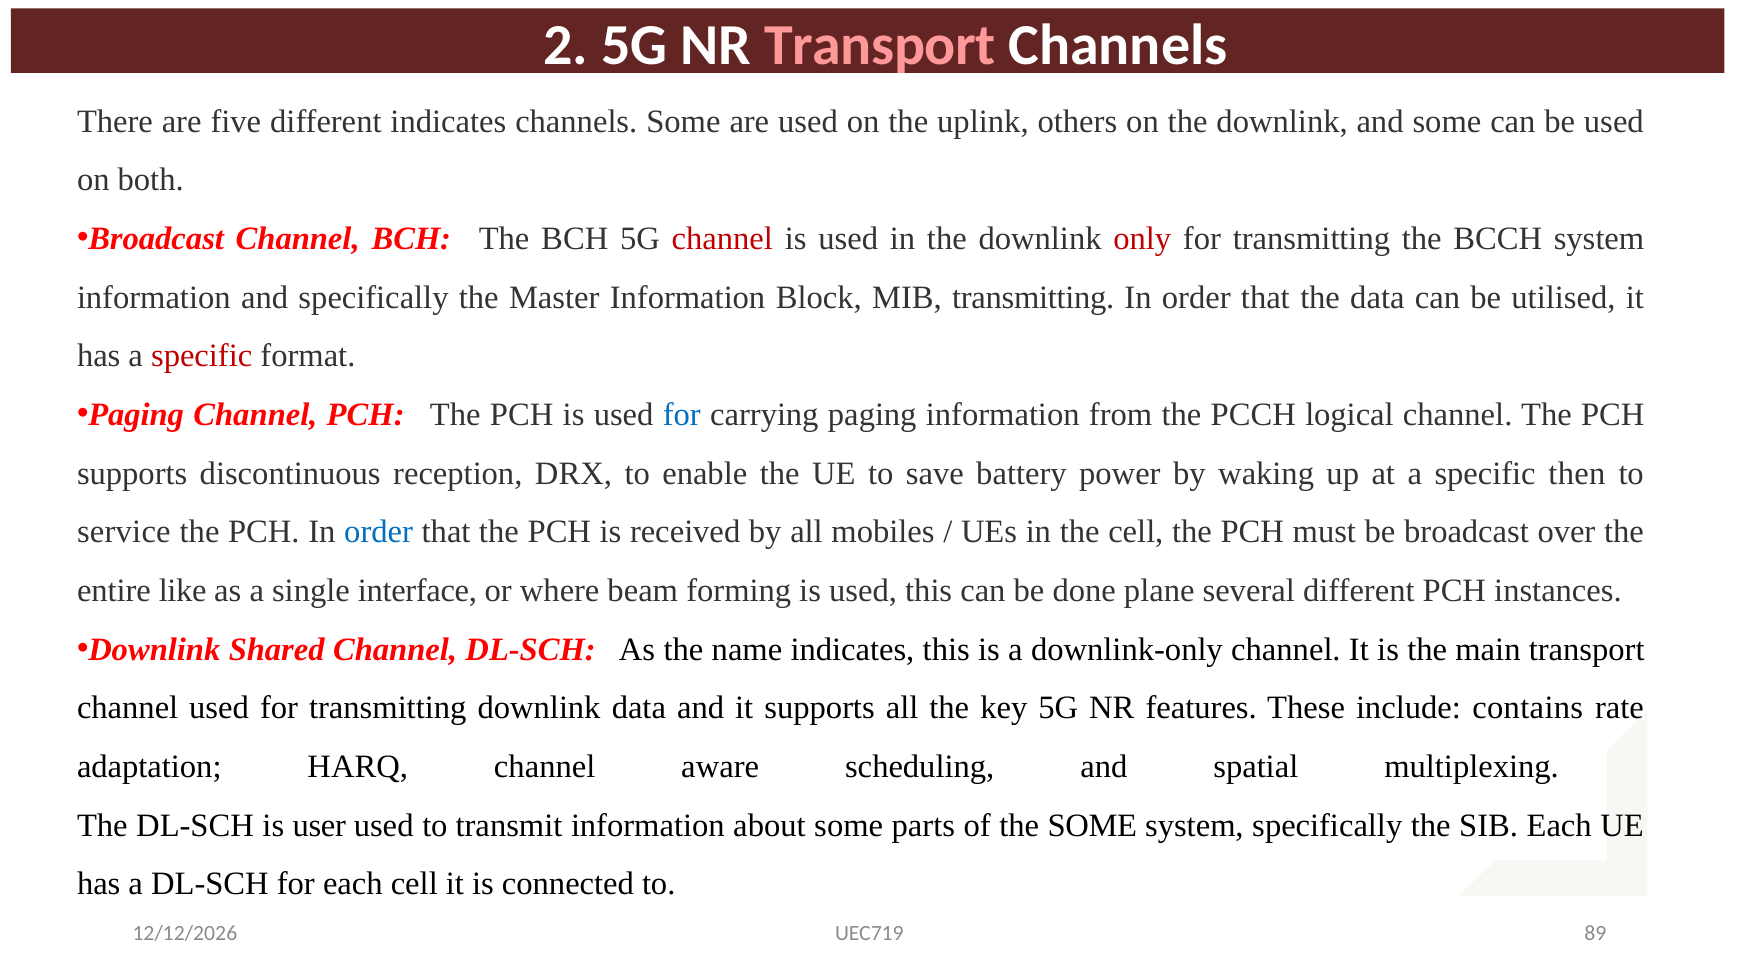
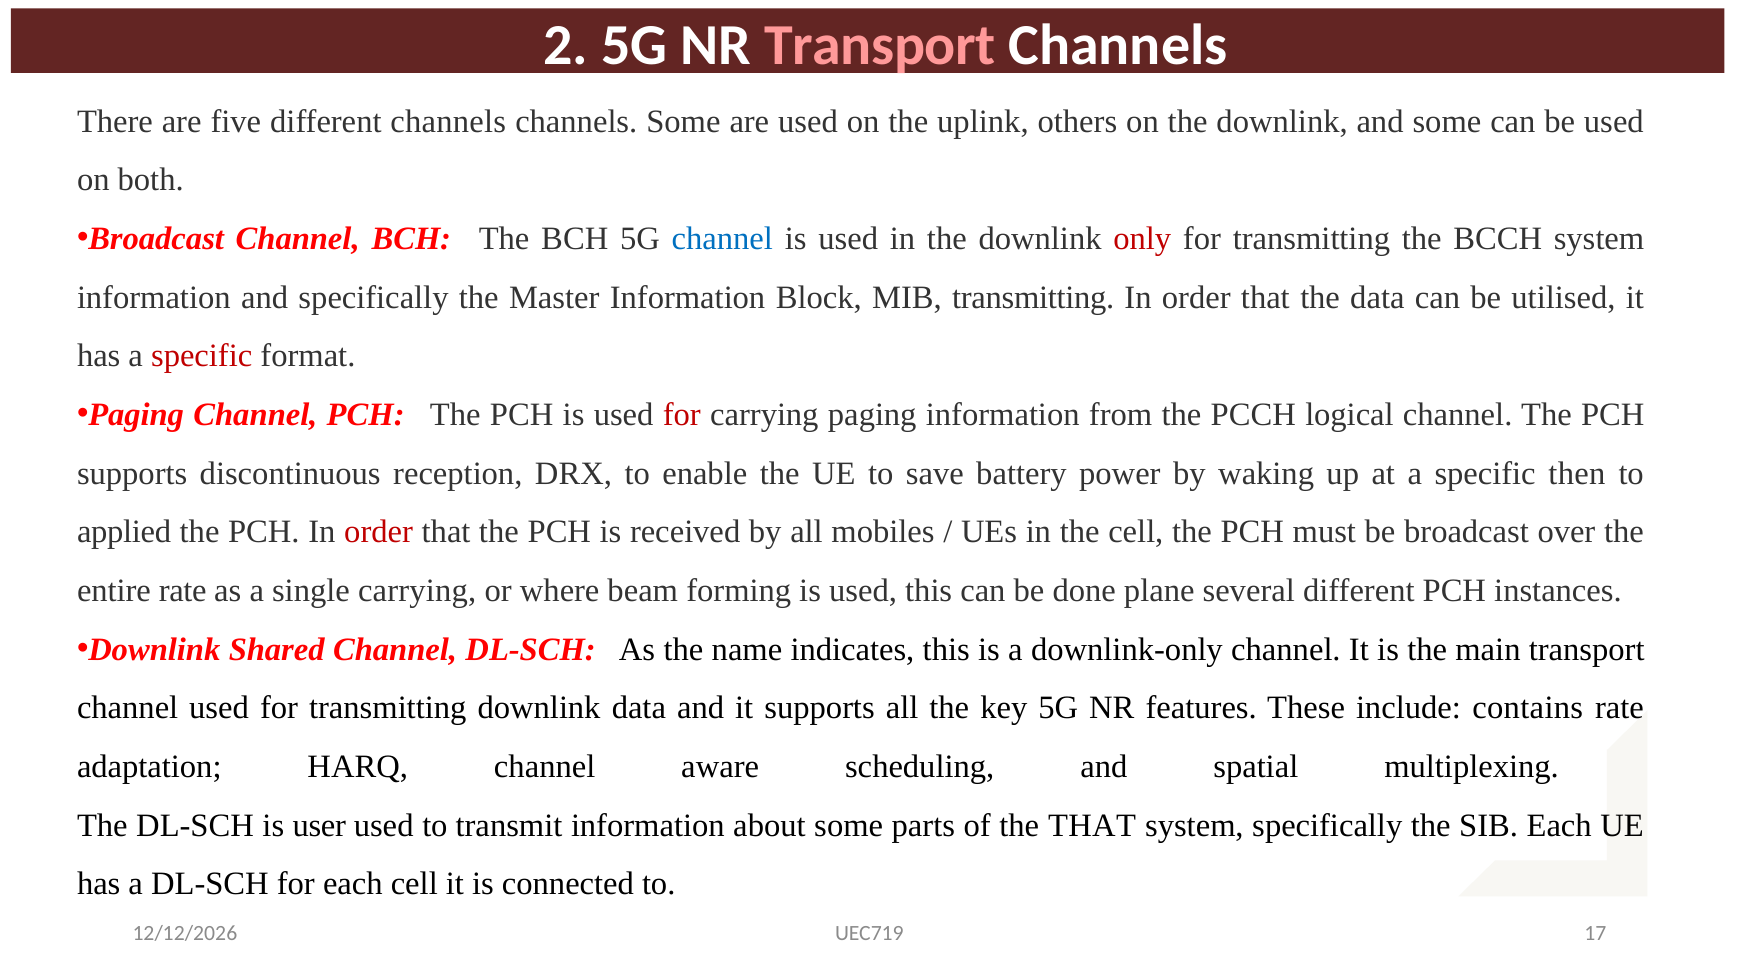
different indicates: indicates -> channels
channel at (722, 239) colour: red -> blue
for at (682, 415) colour: blue -> red
service: service -> applied
order at (379, 532) colour: blue -> red
entire like: like -> rate
single interface: interface -> carrying
the SOME: SOME -> THAT
89: 89 -> 17
